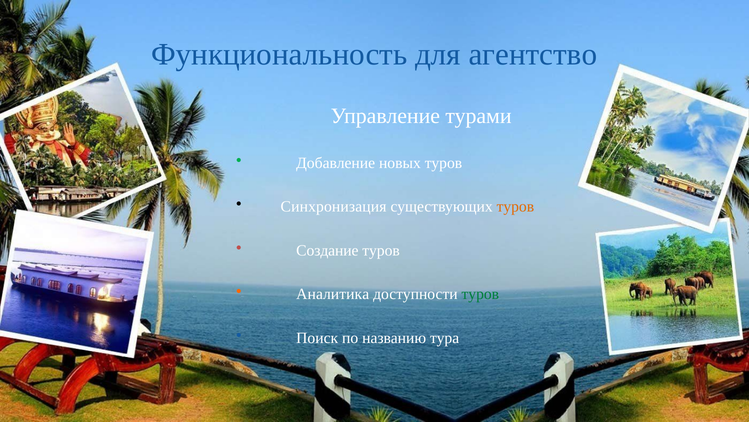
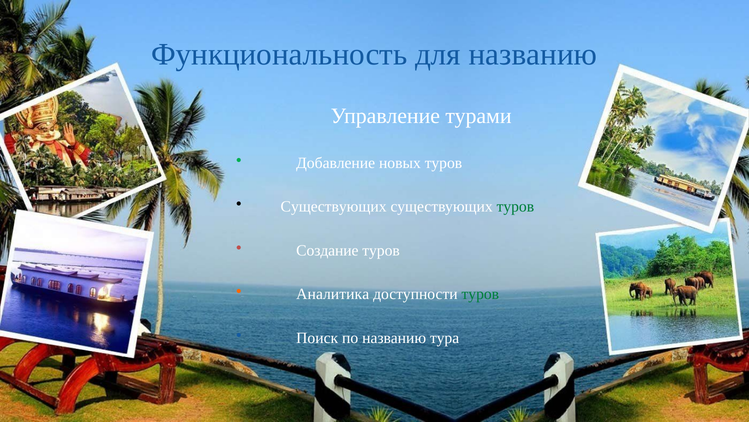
для агентство: агентство -> названию
Синхронизация at (334, 206): Синхронизация -> Существующих
туров at (515, 206) colour: orange -> green
